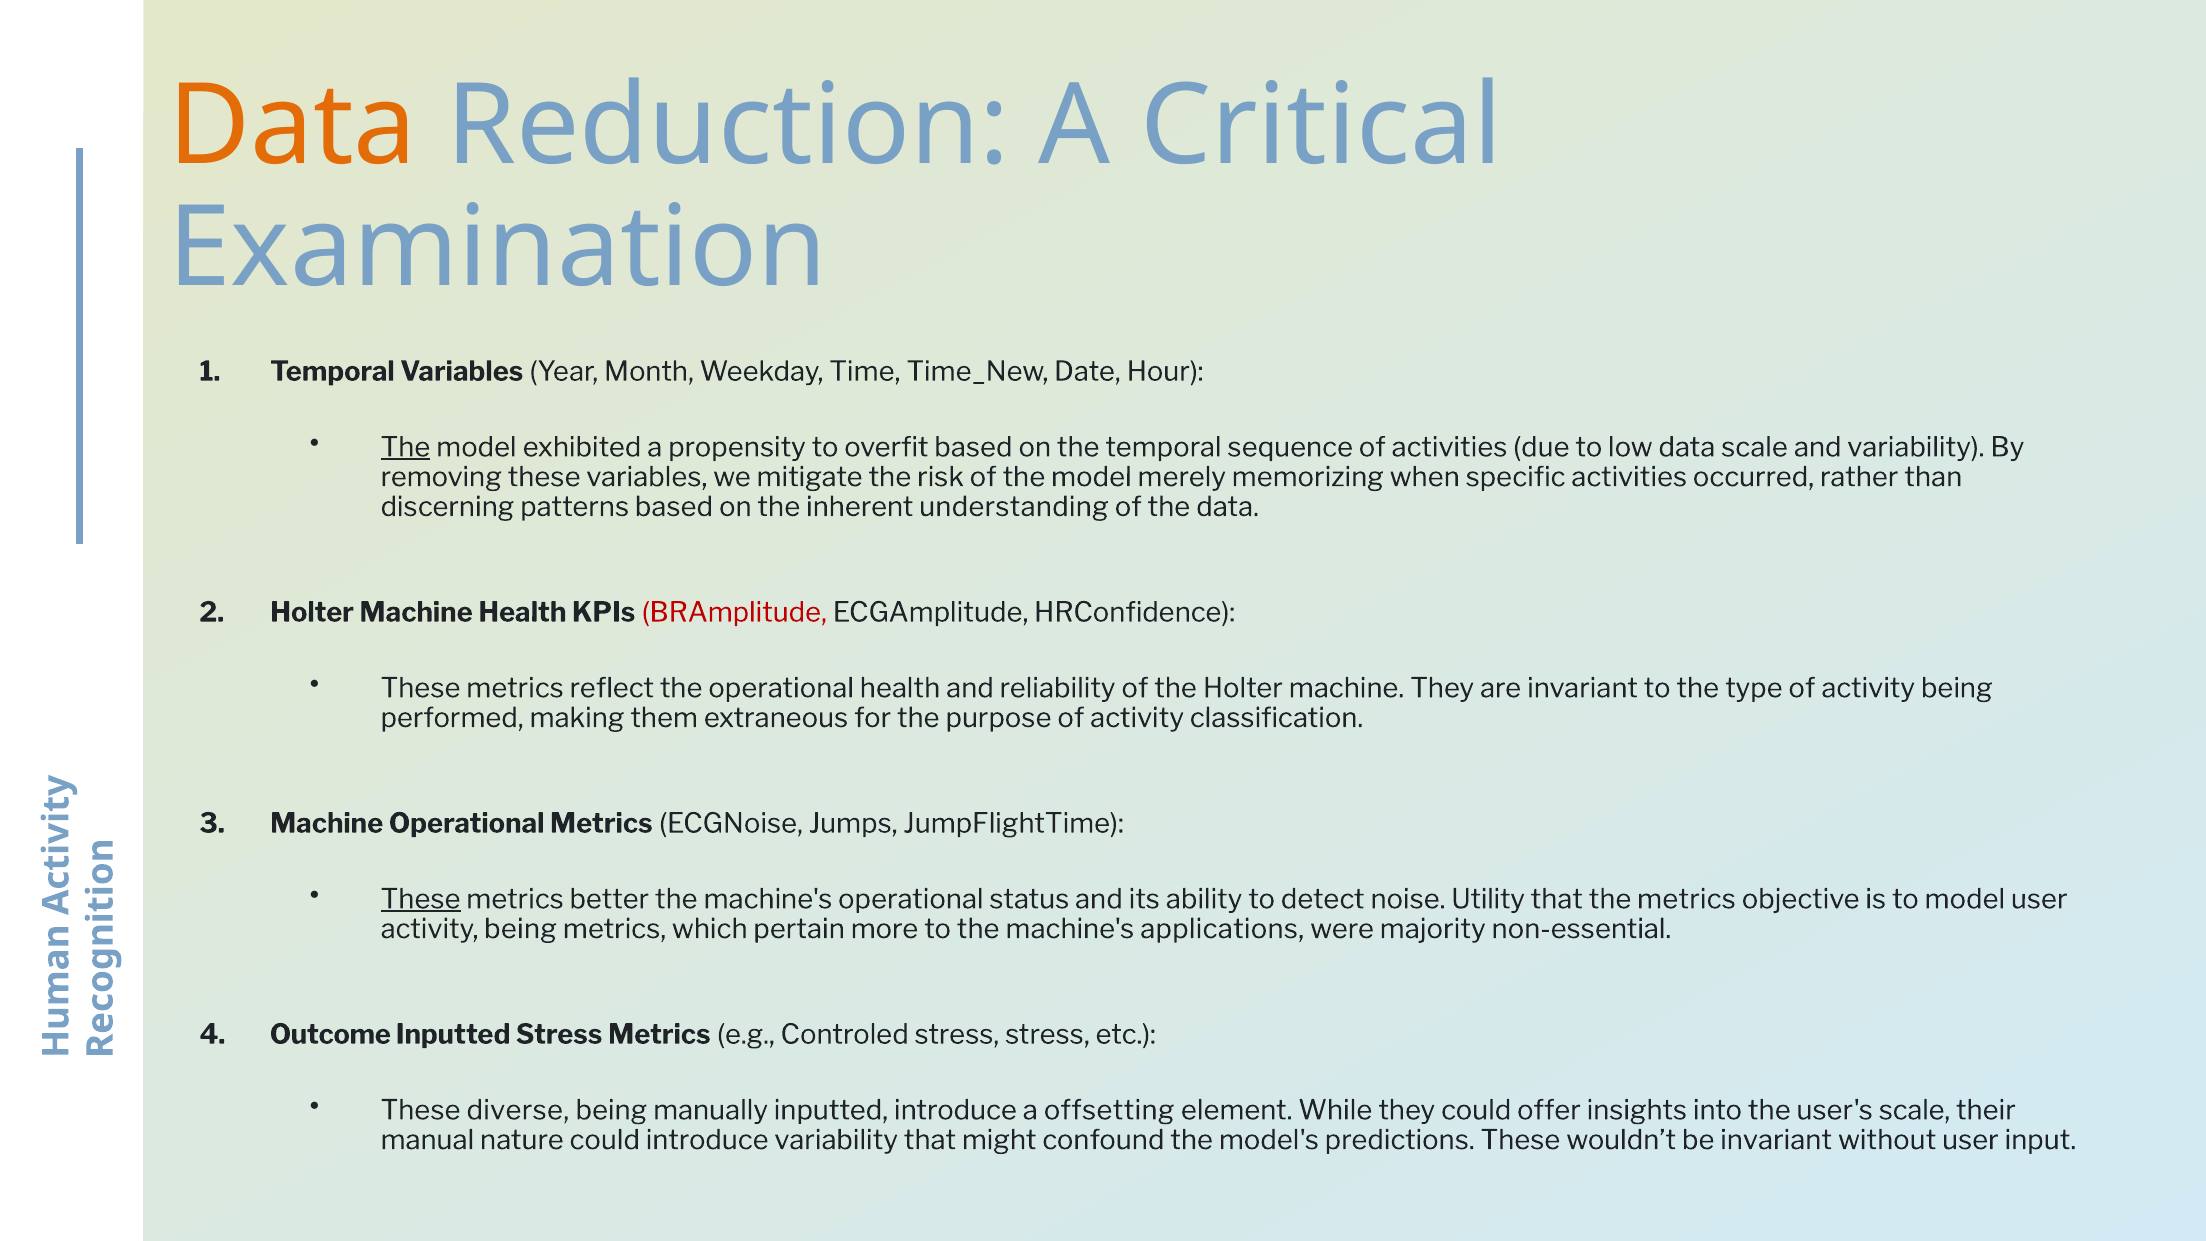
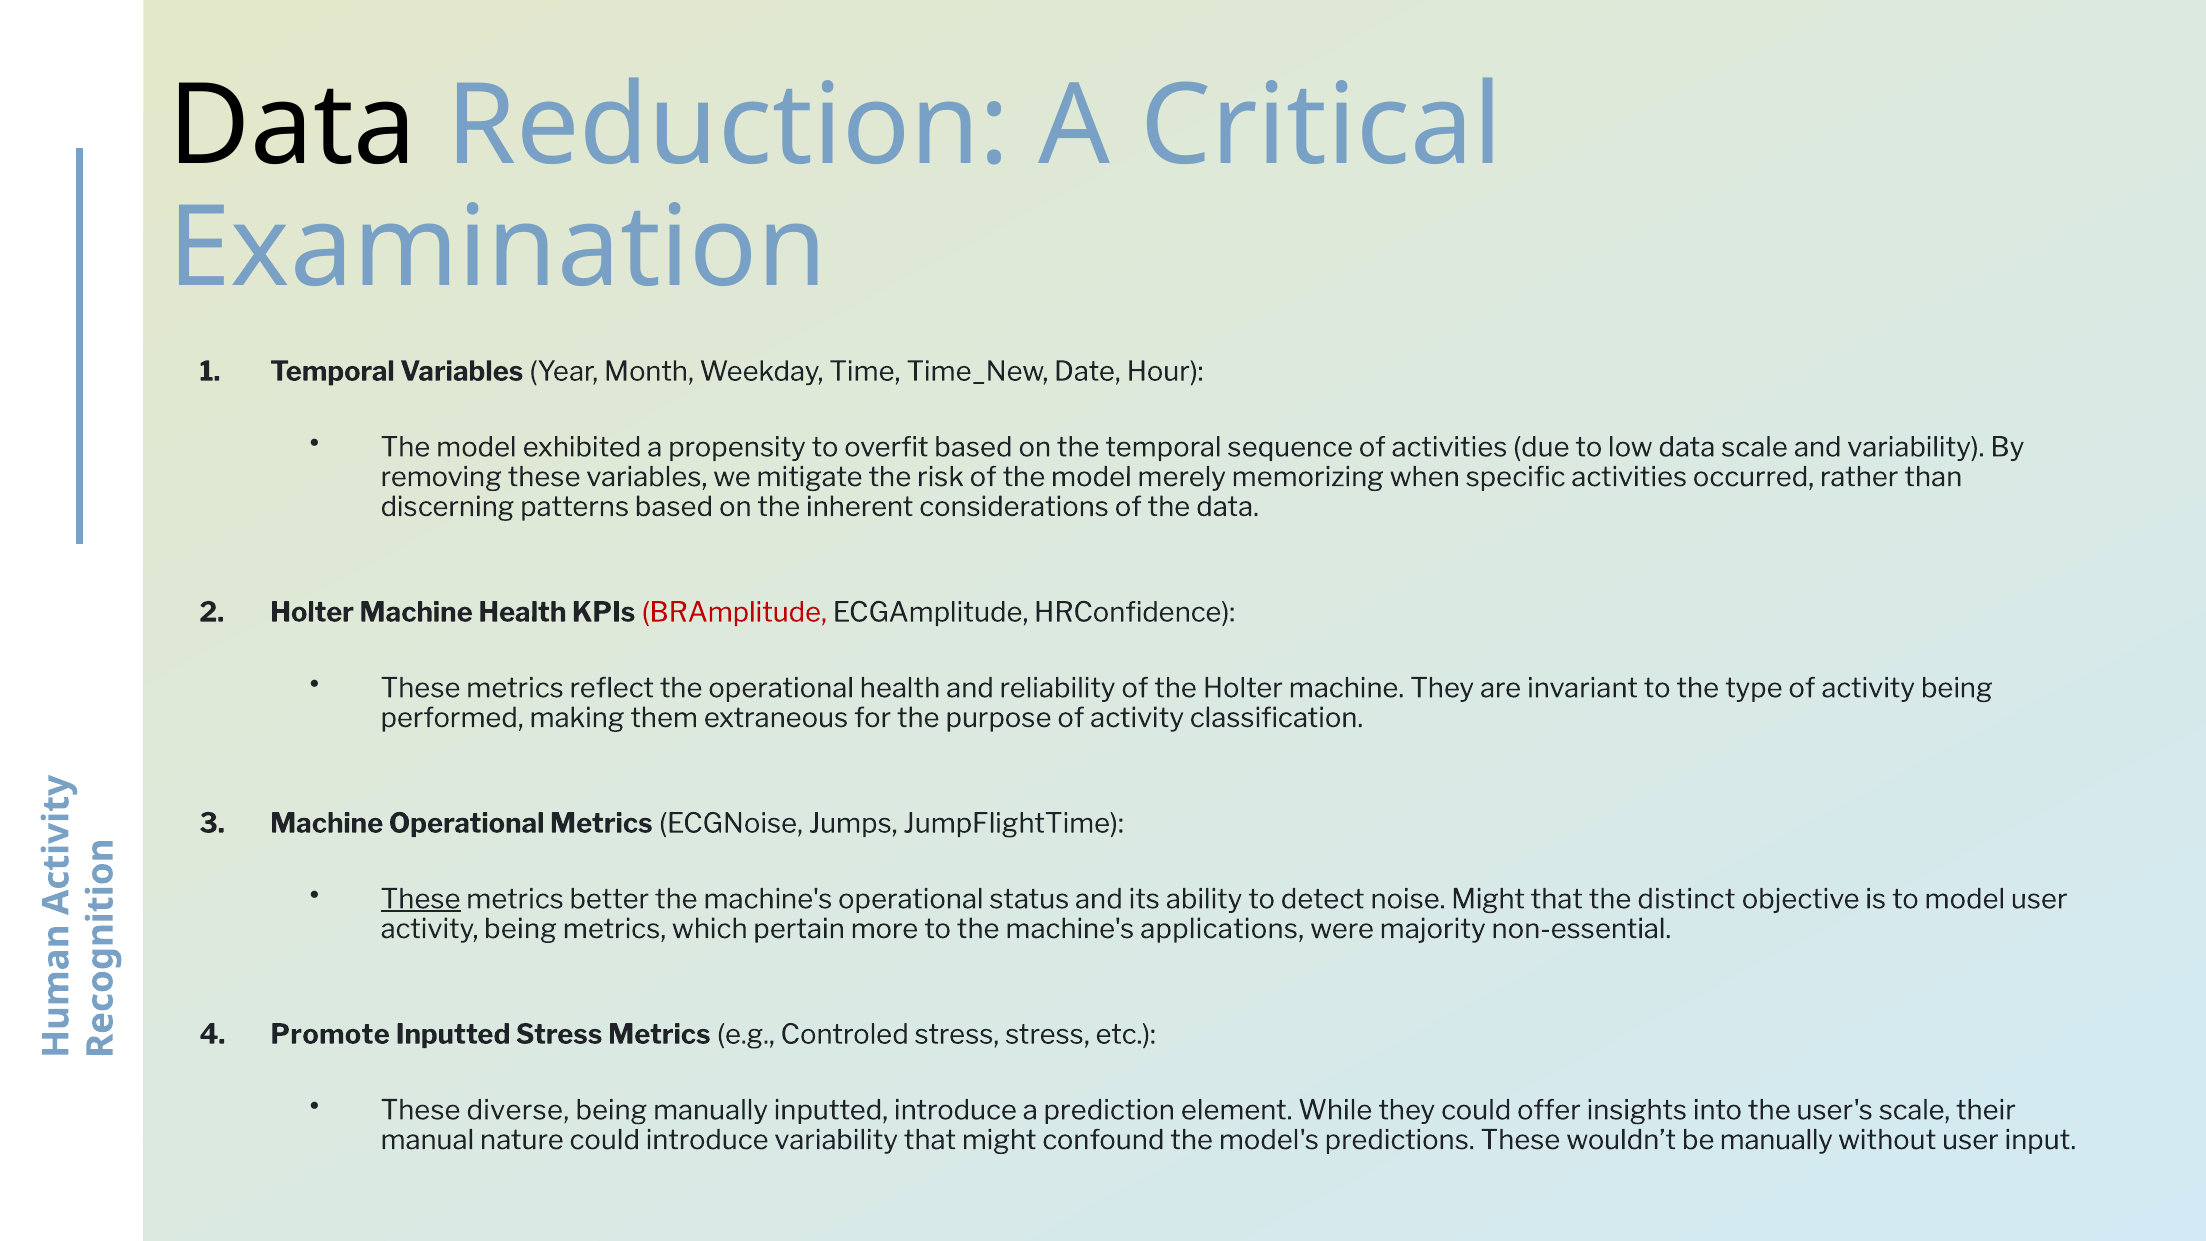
Data at (293, 126) colour: orange -> black
The at (405, 447) underline: present -> none
understanding: understanding -> considerations
noise Utility: Utility -> Might
the metrics: metrics -> distinct
Outcome: Outcome -> Promote
offsetting: offsetting -> prediction
be invariant: invariant -> manually
